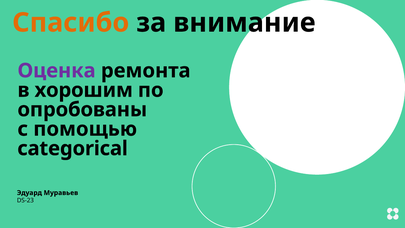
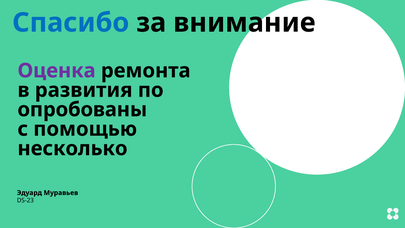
Спасибо colour: orange -> blue
хорошим: хорошим -> развития
categorical: categorical -> несколько
